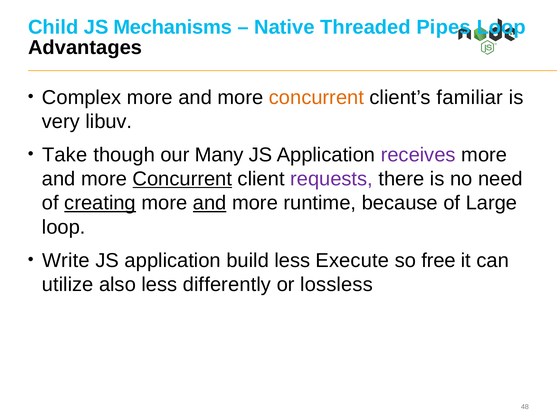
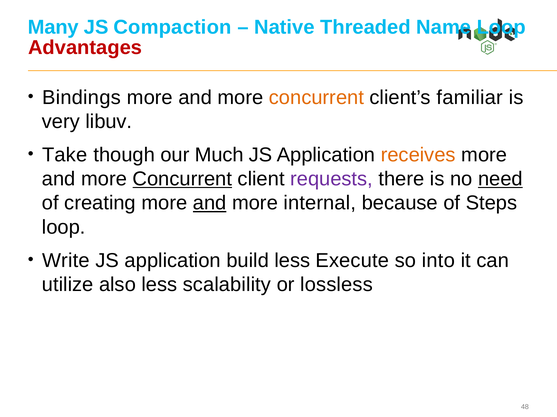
Child: Child -> Many
Mechanisms: Mechanisms -> Compaction
Pipes: Pipes -> Name
Advantages colour: black -> red
Complex: Complex -> Bindings
Many: Many -> Much
receives colour: purple -> orange
need underline: none -> present
creating underline: present -> none
runtime: runtime -> internal
Large: Large -> Steps
free: free -> into
differently: differently -> scalability
